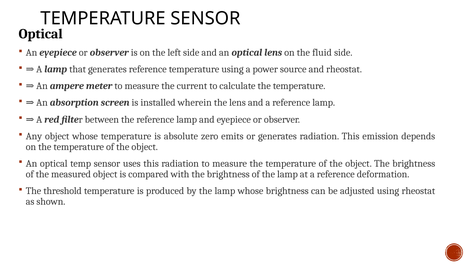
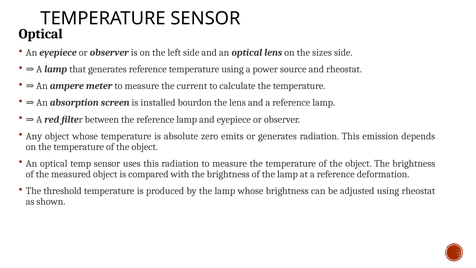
fluid: fluid -> sizes
wherein: wherein -> bourdon
